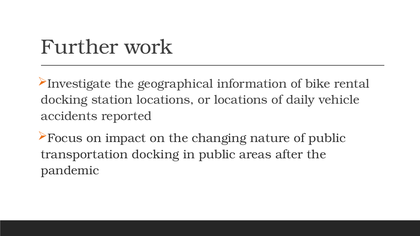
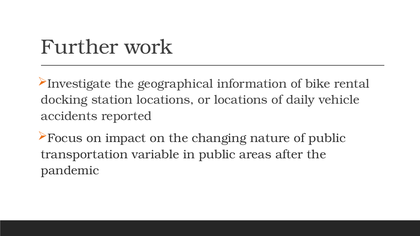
transportation docking: docking -> variable
